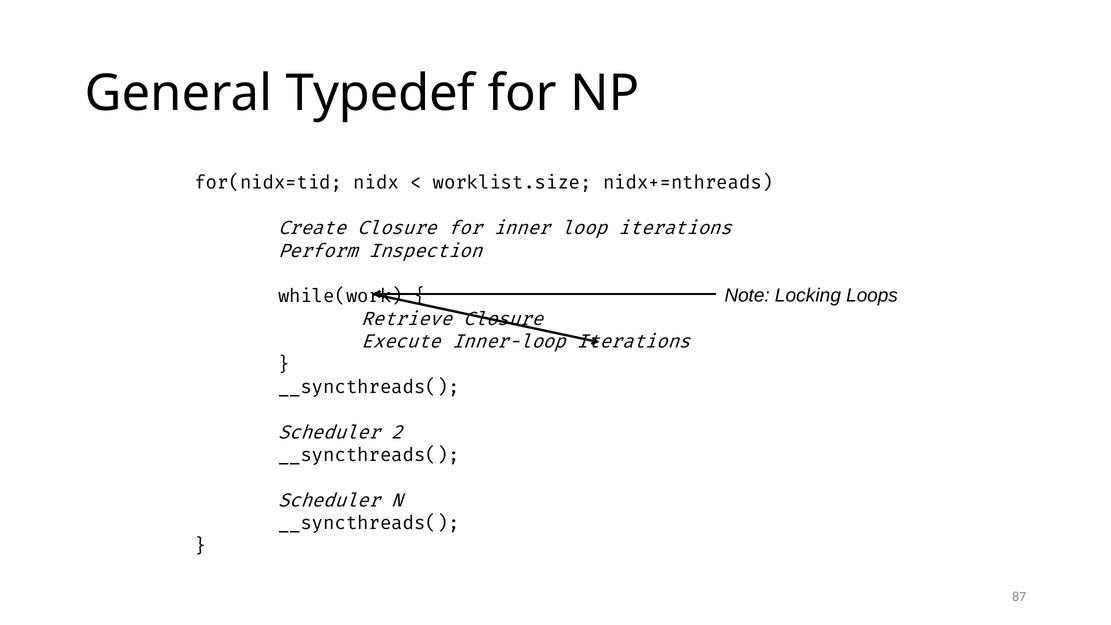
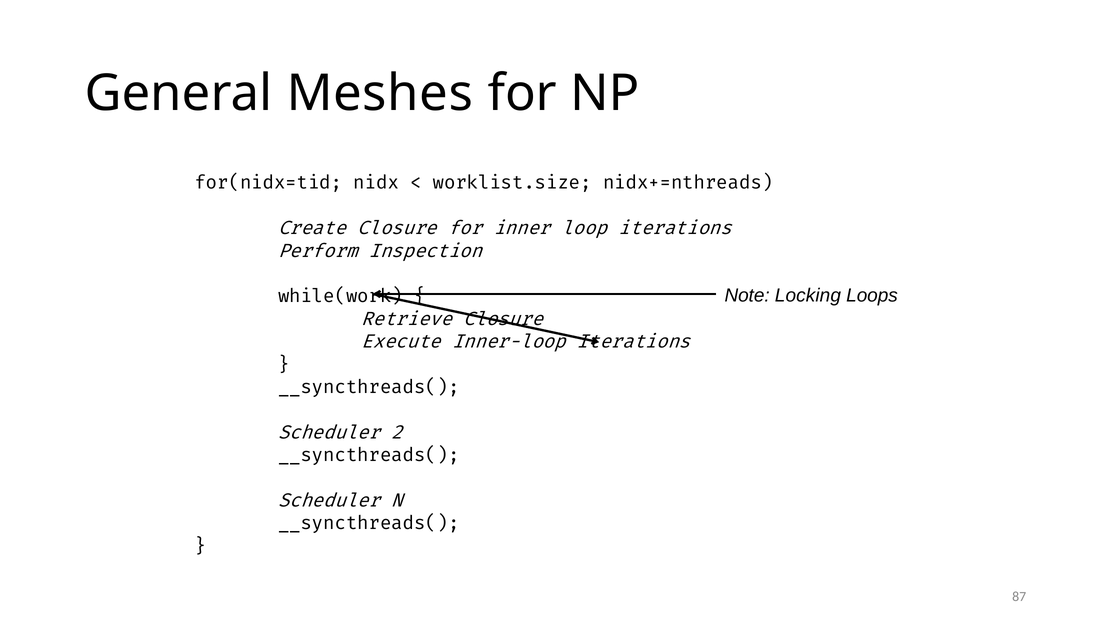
Typedef: Typedef -> Meshes
